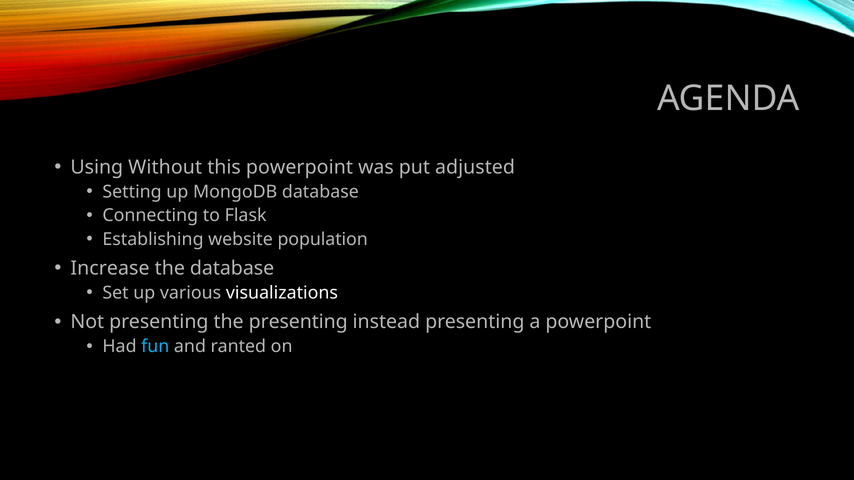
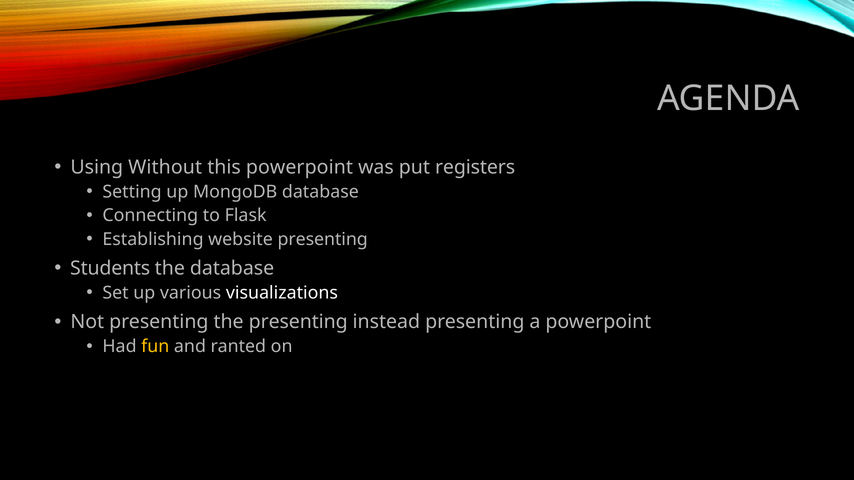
adjusted: adjusted -> registers
website population: population -> presenting
Increase: Increase -> Students
fun colour: light blue -> yellow
